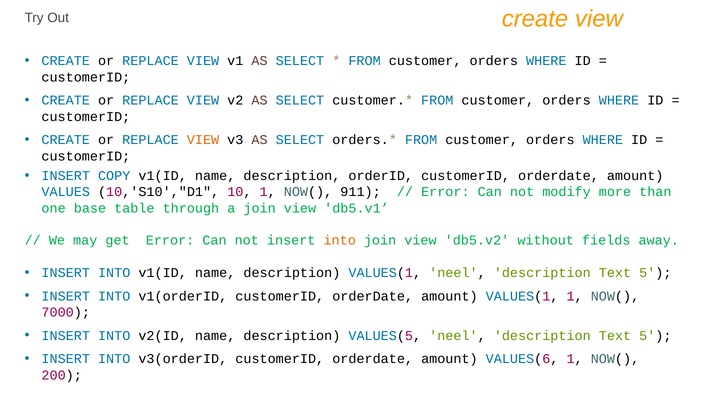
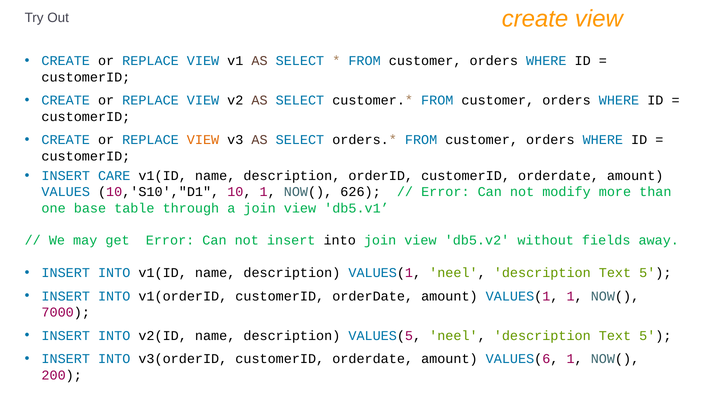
COPY: COPY -> CARE
911: 911 -> 626
into at (340, 240) colour: orange -> black
